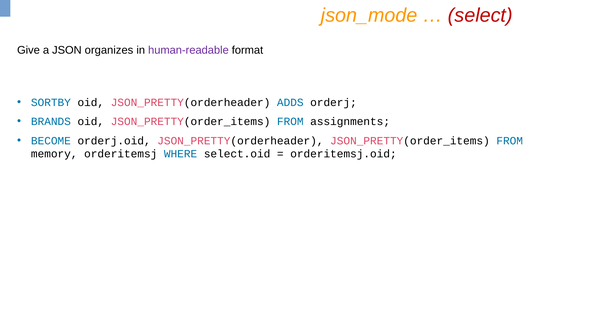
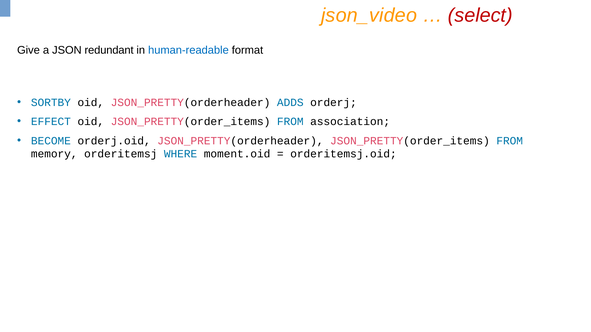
json_mode: json_mode -> json_video
organizes: organizes -> redundant
human-readable colour: purple -> blue
BRANDS: BRANDS -> EFFECT
assignments: assignments -> association
select.oid: select.oid -> moment.oid
